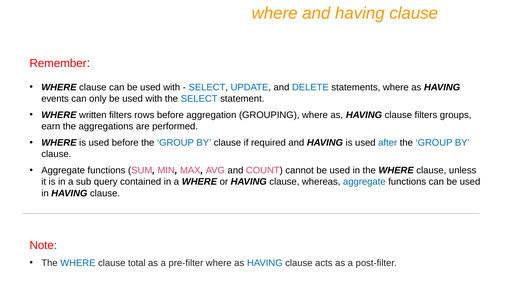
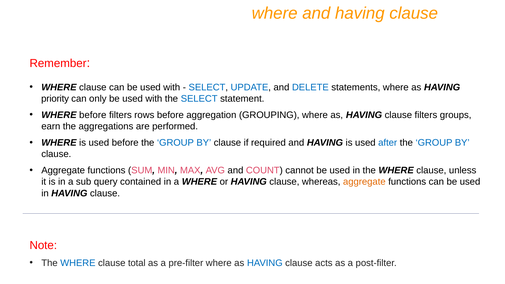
events: events -> priority
WHERE written: written -> before
aggregate at (364, 182) colour: blue -> orange
